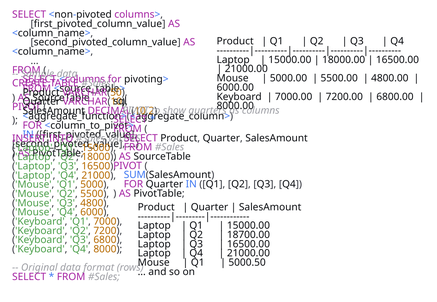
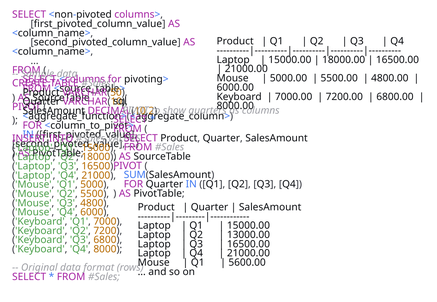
18700.00: 18700.00 -> 13000.00
5000.50: 5000.50 -> 5600.00
